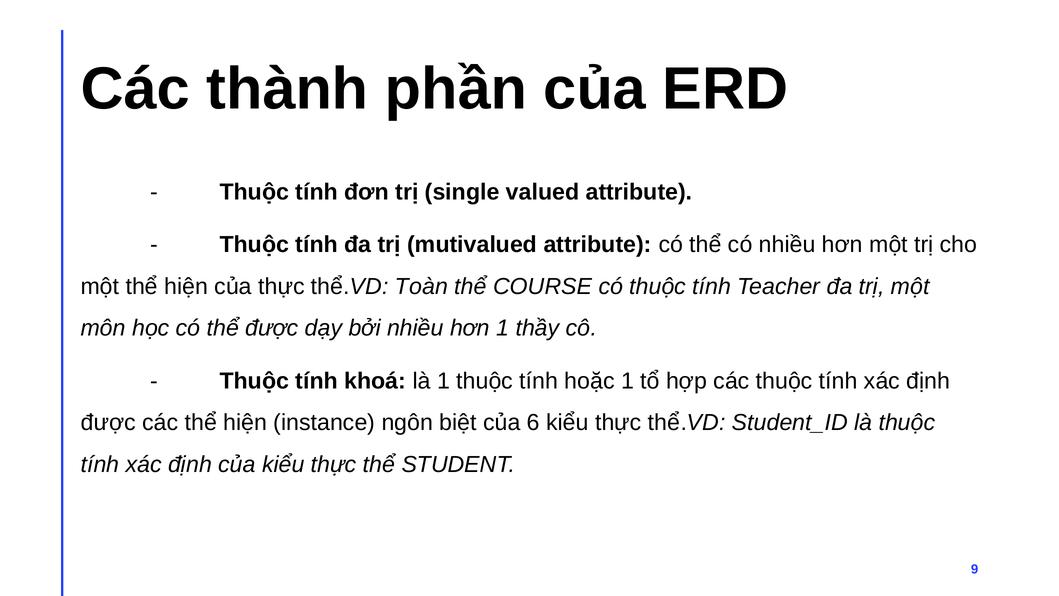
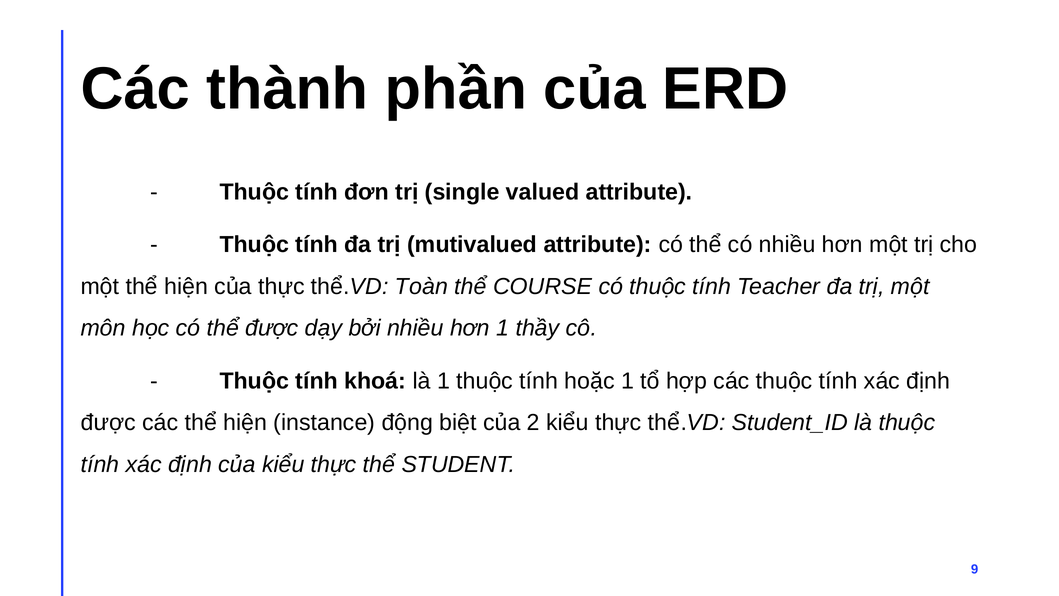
ngôn: ngôn -> động
6: 6 -> 2
